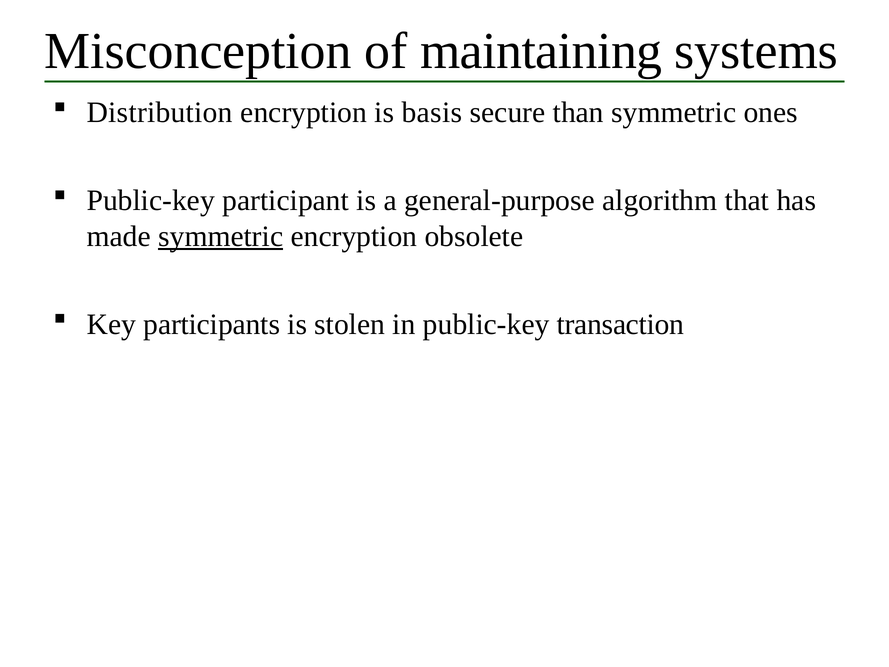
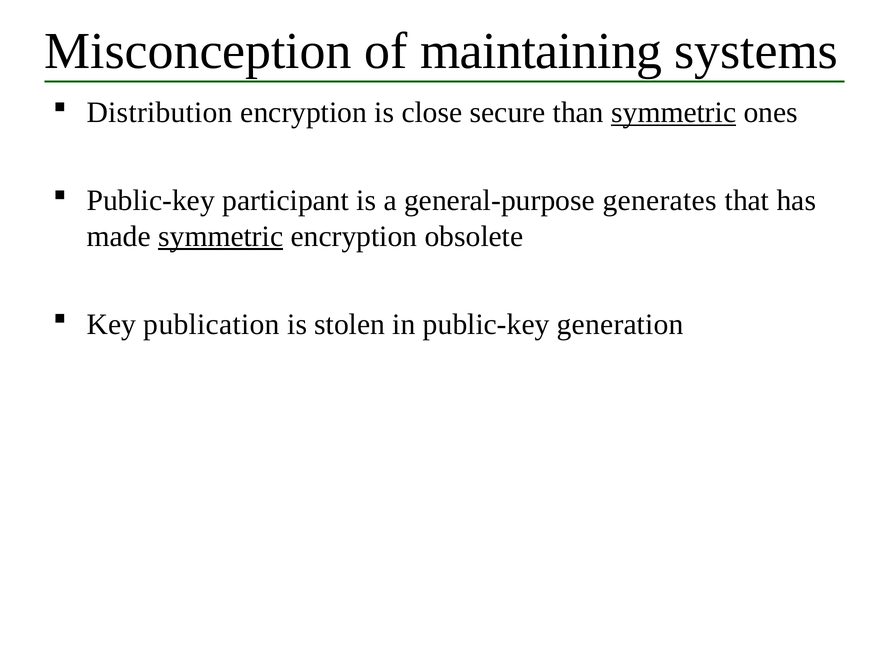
basis: basis -> close
symmetric at (674, 113) underline: none -> present
algorithm: algorithm -> generates
participants: participants -> publication
transaction: transaction -> generation
